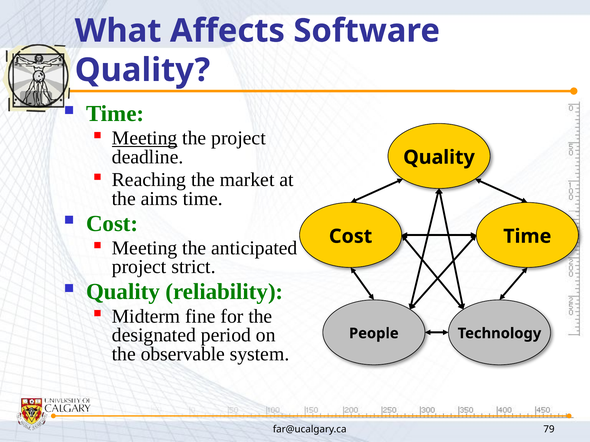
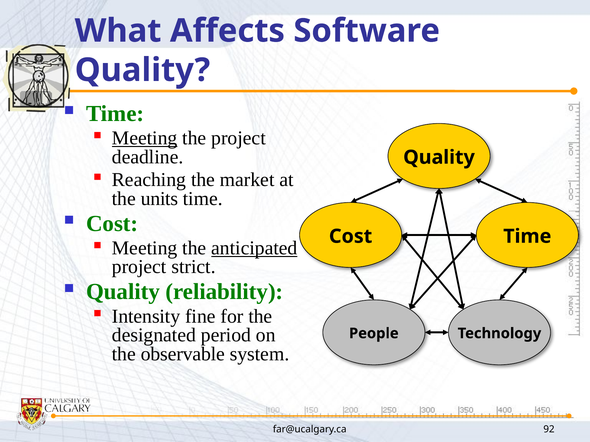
aims: aims -> units
anticipated underline: none -> present
Midterm: Midterm -> Intensity
79: 79 -> 92
